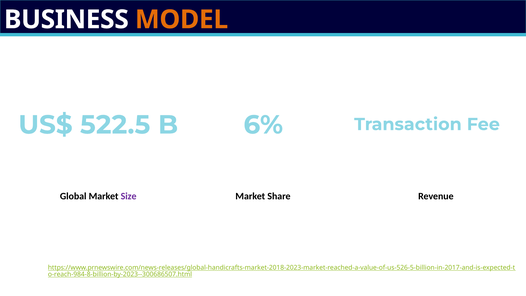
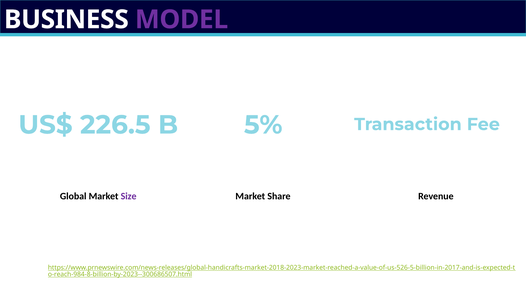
MODEL colour: orange -> purple
522.5: 522.5 -> 226.5
6%: 6% -> 5%
